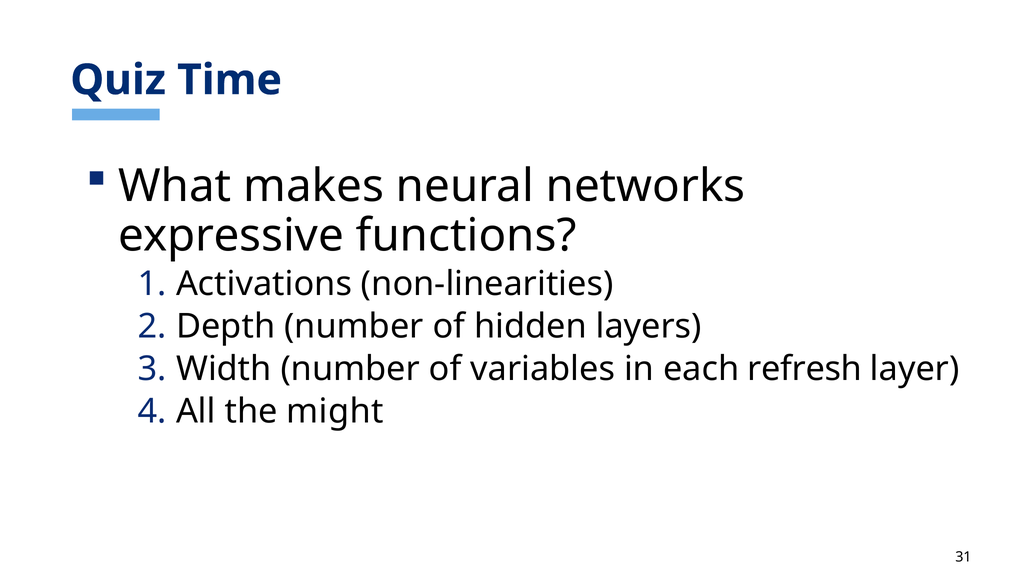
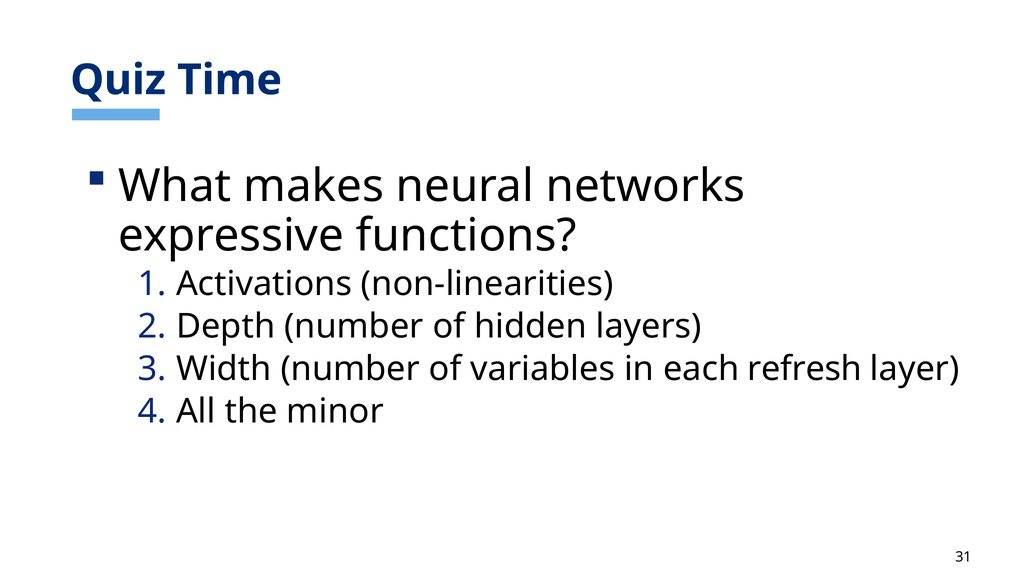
might: might -> minor
